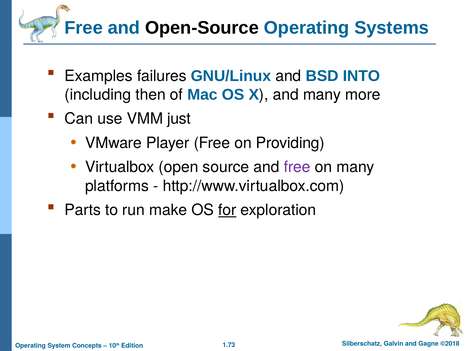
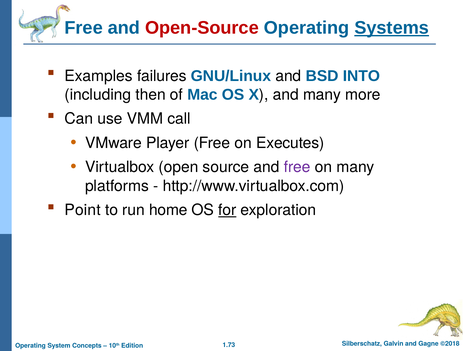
Open-Source colour: black -> red
Systems underline: none -> present
just: just -> call
Providing: Providing -> Executes
Parts: Parts -> Point
make: make -> home
